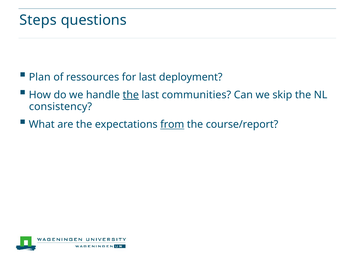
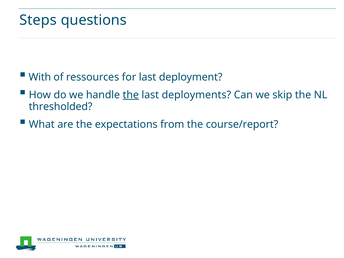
Plan: Plan -> With
communities: communities -> deployments
consistency: consistency -> thresholded
from underline: present -> none
